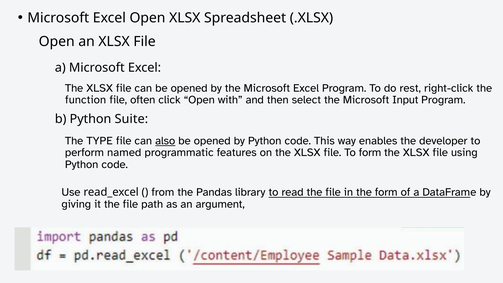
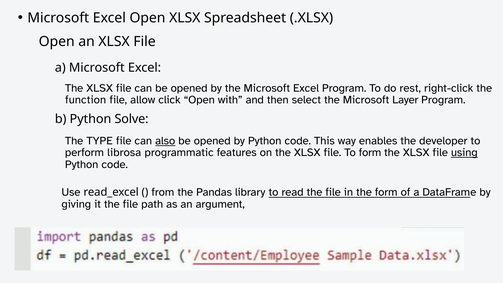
often: often -> allow
Input: Input -> Layer
Suite: Suite -> Solve
named: named -> librosa
using underline: none -> present
